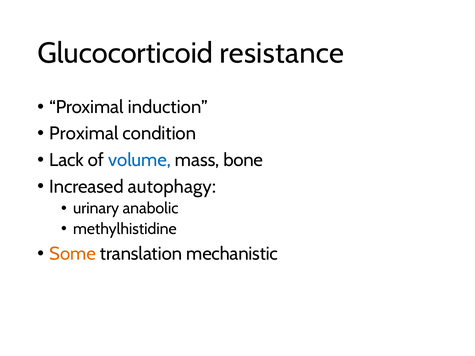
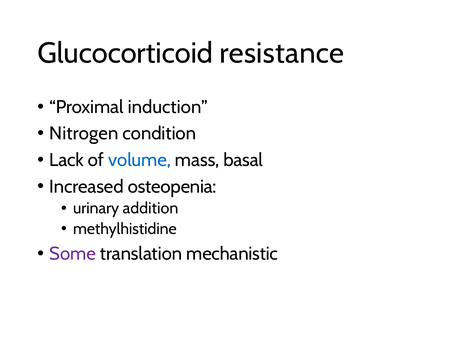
Proximal at (84, 134): Proximal -> Nitrogen
bone: bone -> basal
autophagy: autophagy -> osteopenia
anabolic: anabolic -> addition
Some colour: orange -> purple
